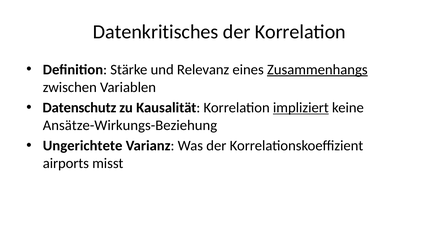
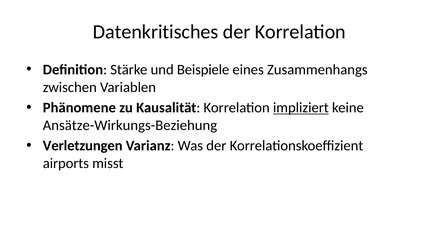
Relevanz: Relevanz -> Beispiele
Zusammenhangs underline: present -> none
Datenschutz: Datenschutz -> Phänomene
Ungerichtete: Ungerichtete -> Verletzungen
